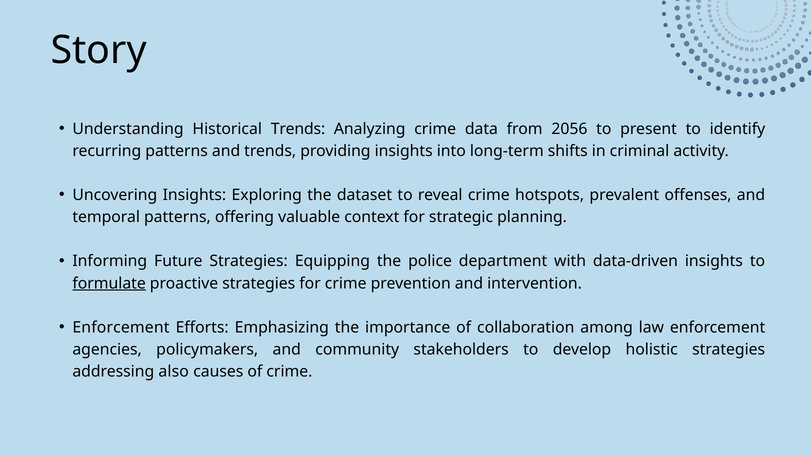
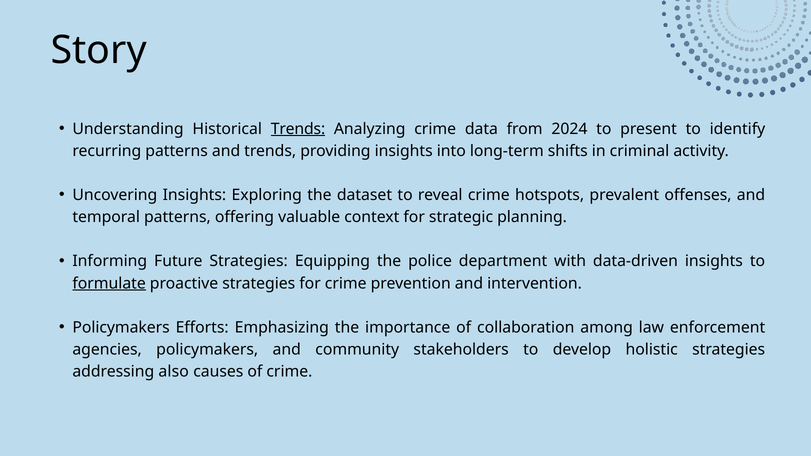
Trends at (298, 129) underline: none -> present
2056: 2056 -> 2024
Enforcement at (121, 328): Enforcement -> Policymakers
